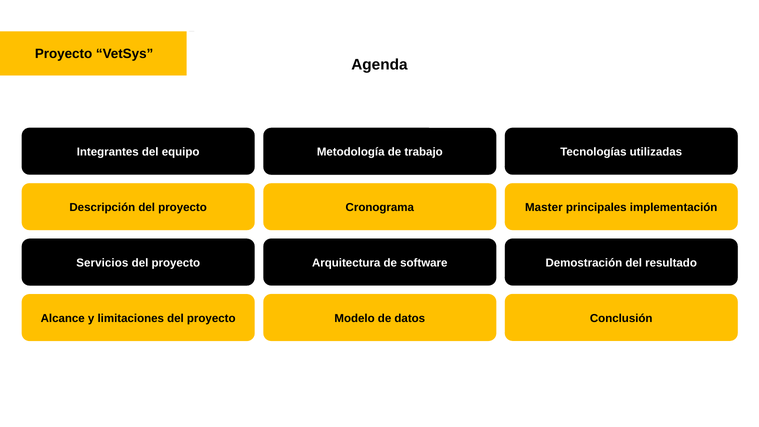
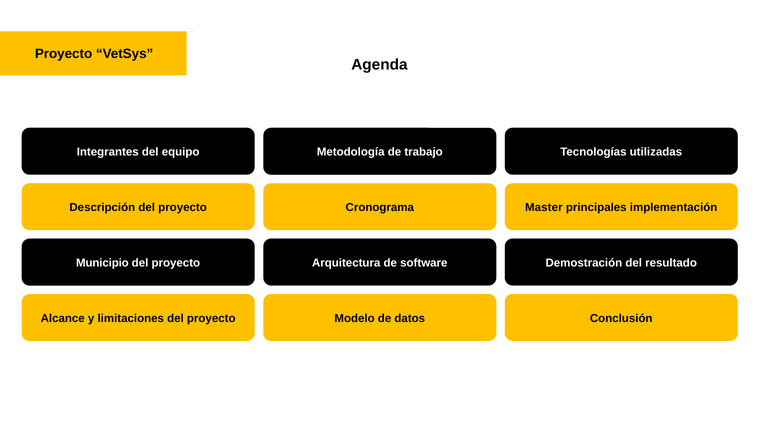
Servicios: Servicios -> Municipio
